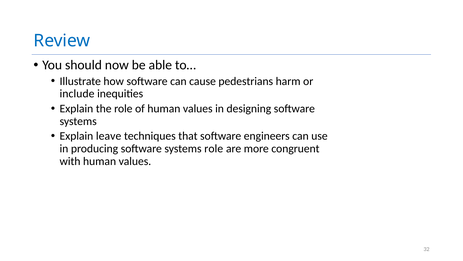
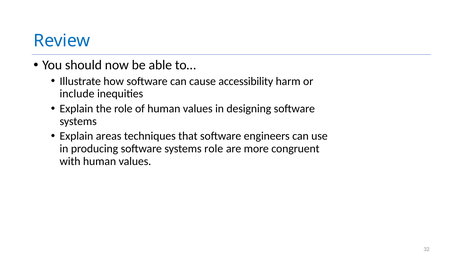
pedestrians: pedestrians -> accessibility
leave: leave -> areas
